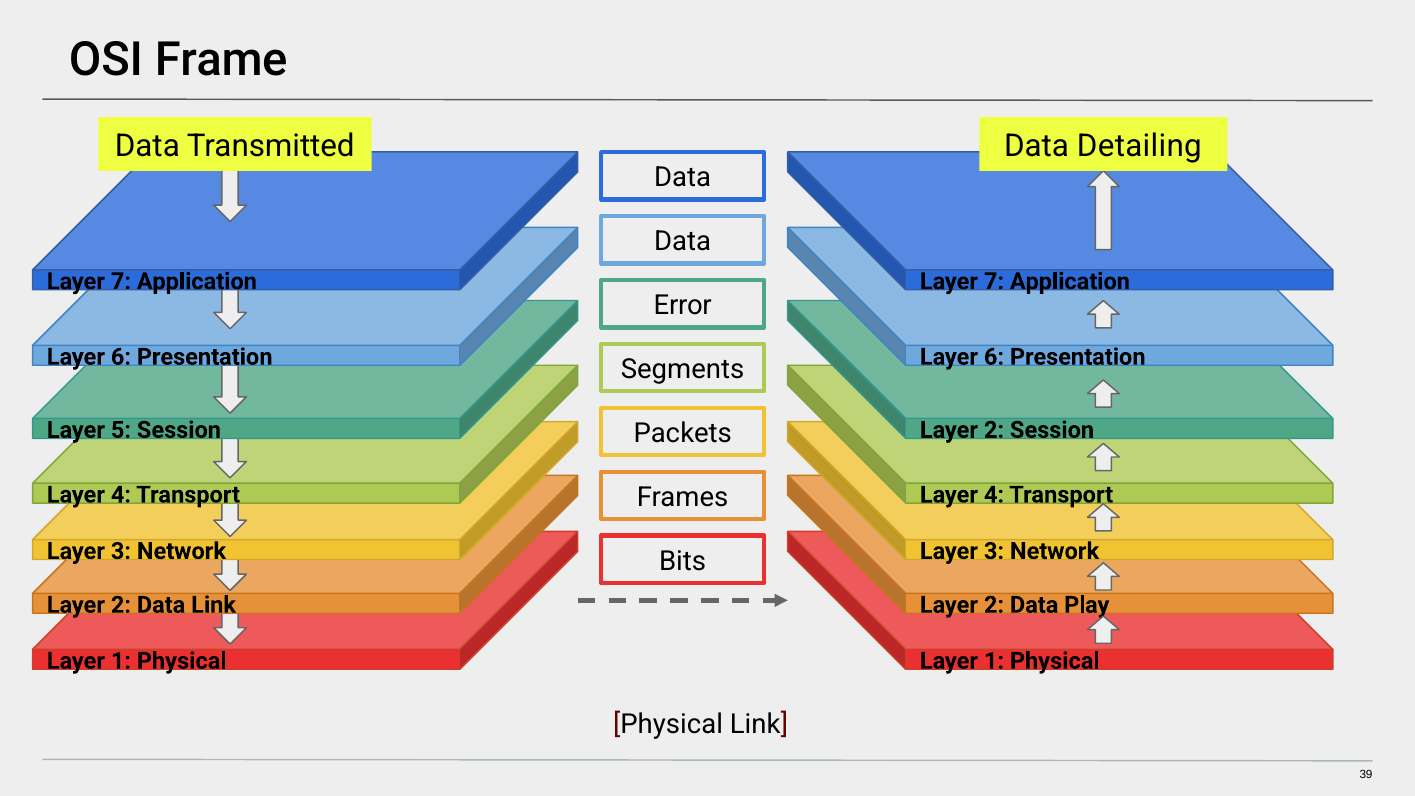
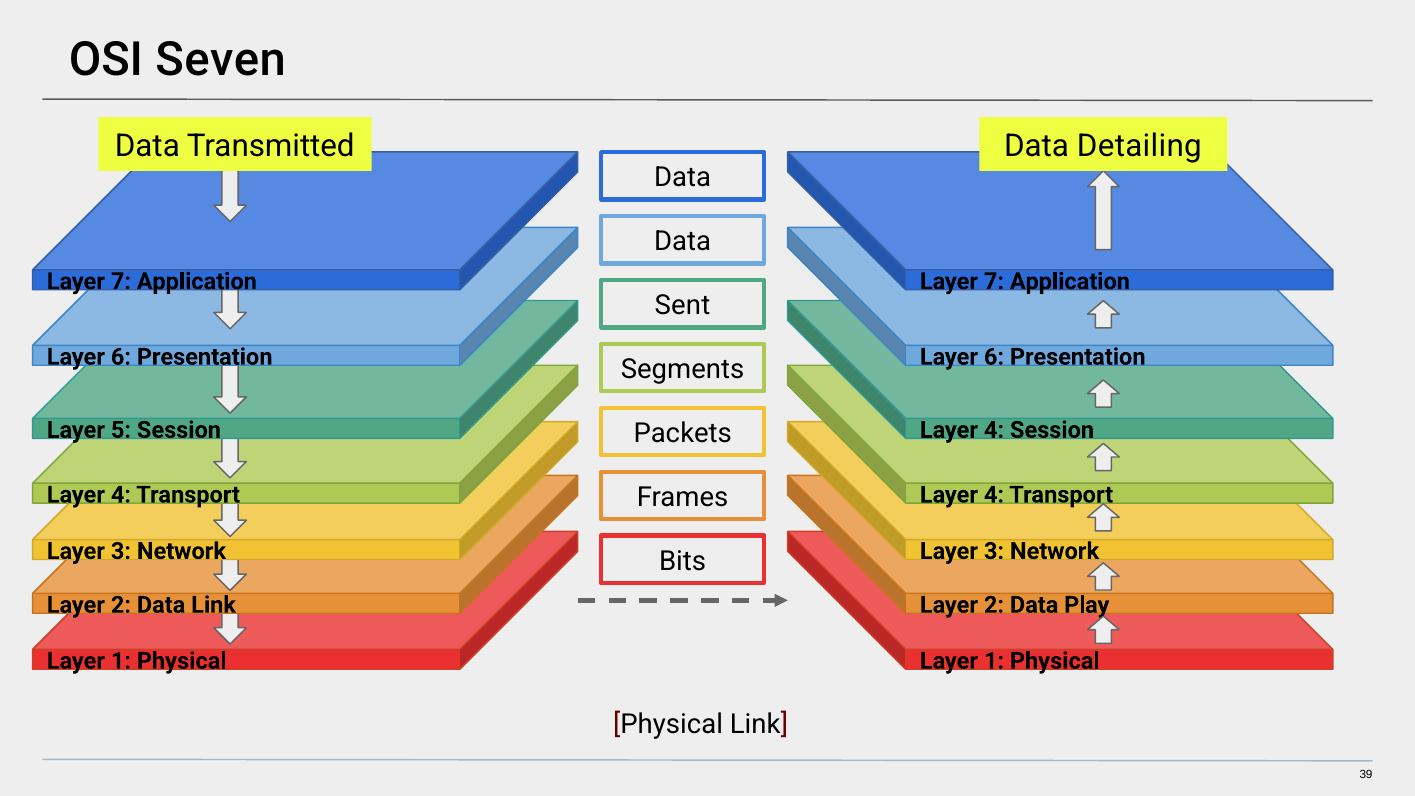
Frame: Frame -> Seven
Error: Error -> Sent
2 at (994, 430): 2 -> 4
